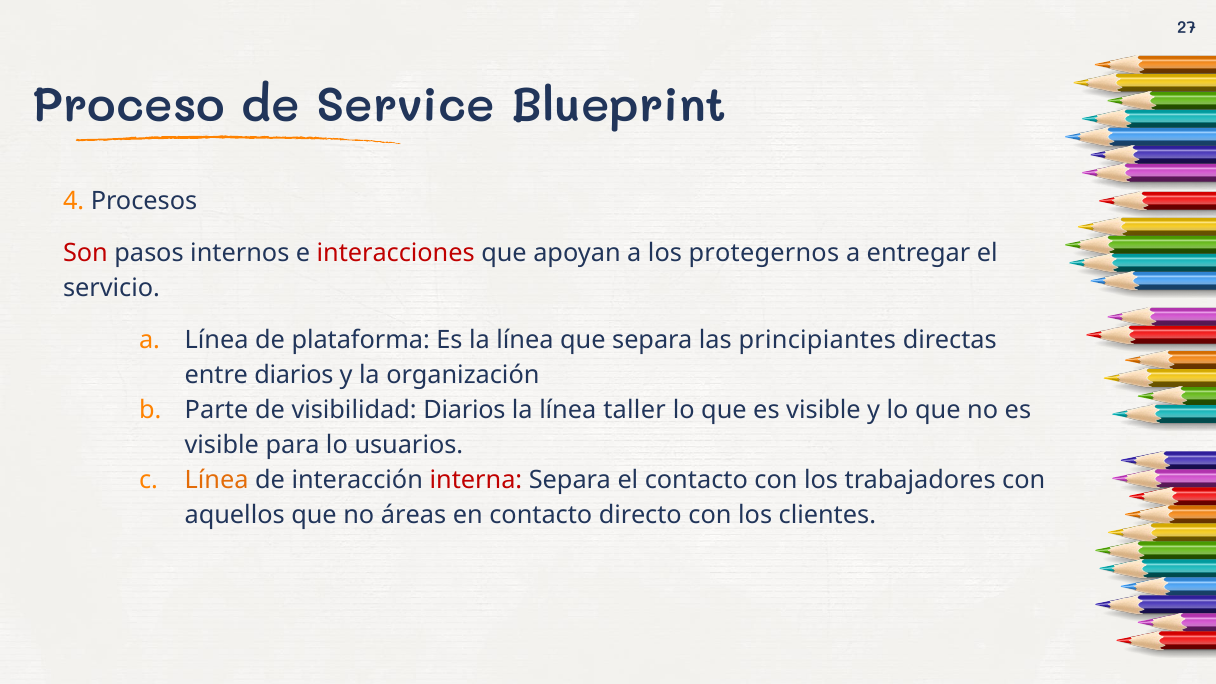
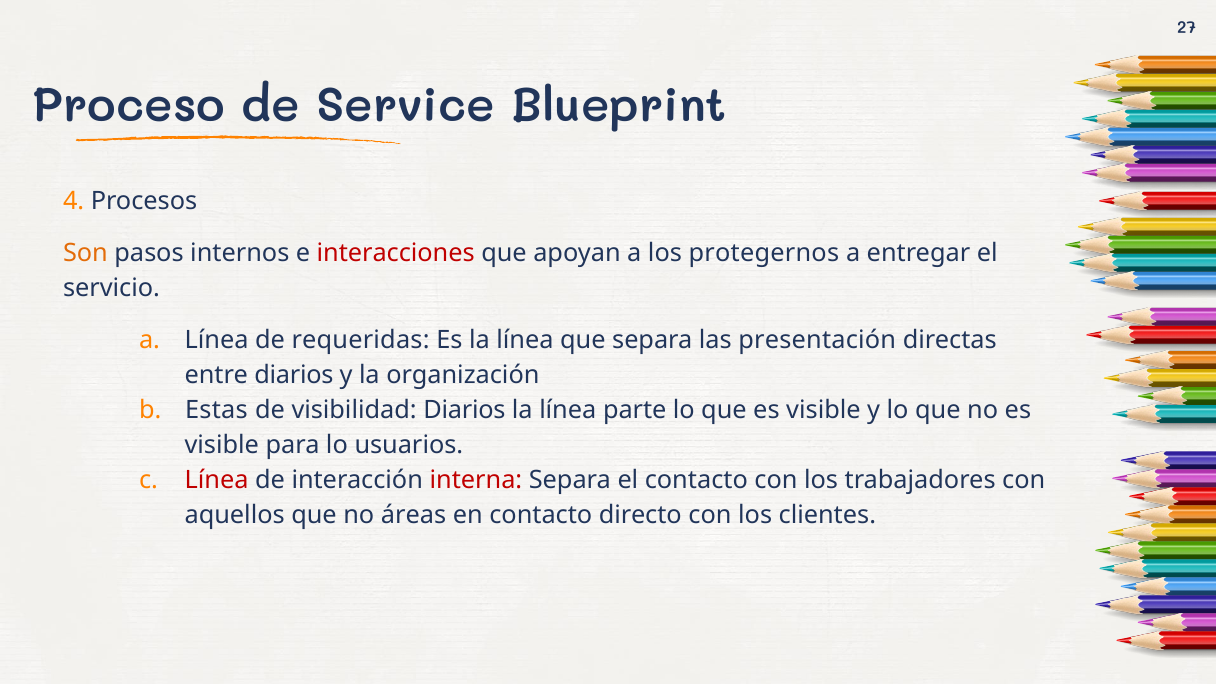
Son colour: red -> orange
plataforma: plataforma -> requeridas
principiantes: principiantes -> presentación
Parte: Parte -> Estas
taller: taller -> parte
Línea at (217, 480) colour: orange -> red
